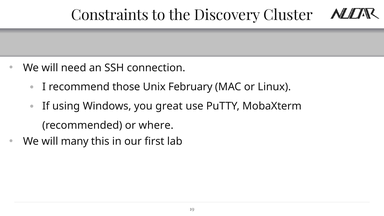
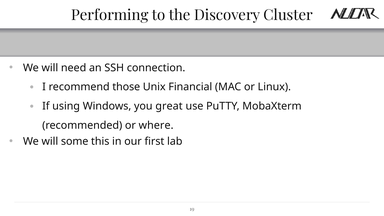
Constraints: Constraints -> Performing
February: February -> Financial
many: many -> some
